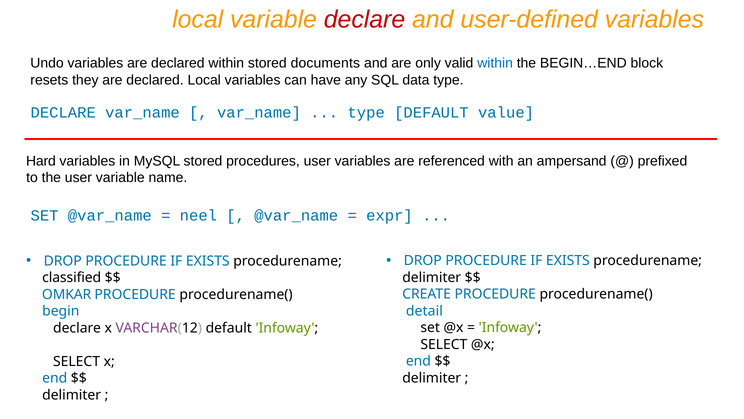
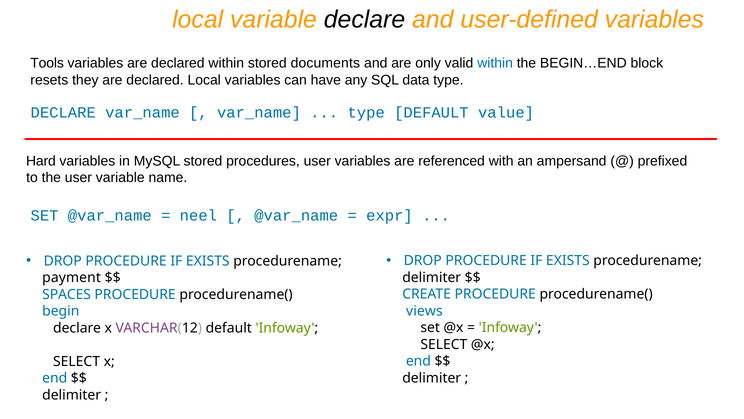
declare at (364, 19) colour: red -> black
Undo: Undo -> Tools
classified: classified -> payment
OMKAR: OMKAR -> SPACES
detail: detail -> views
